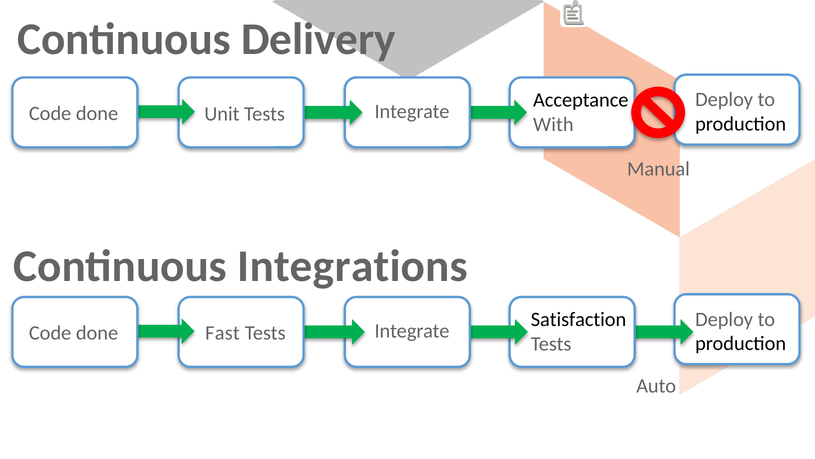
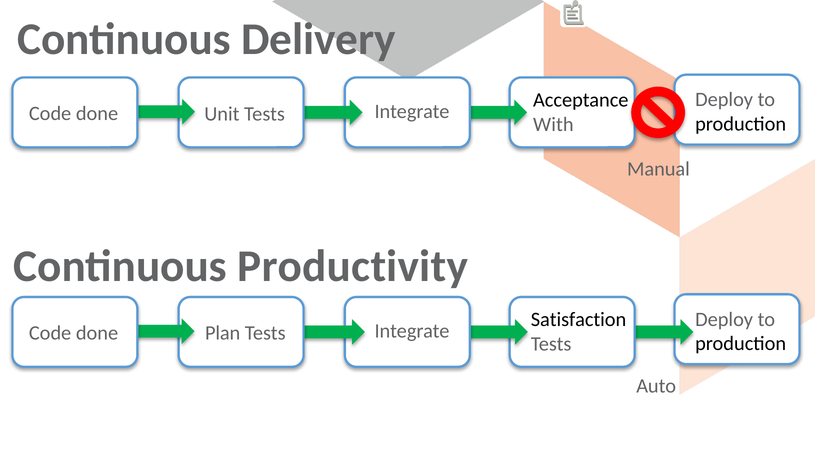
Integrations: Integrations -> Productivity
Fast: Fast -> Plan
